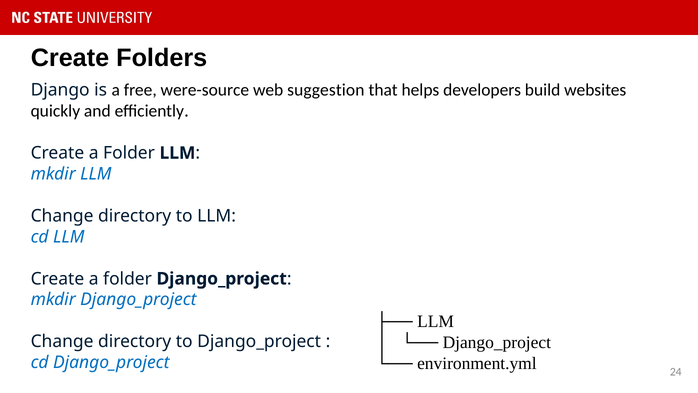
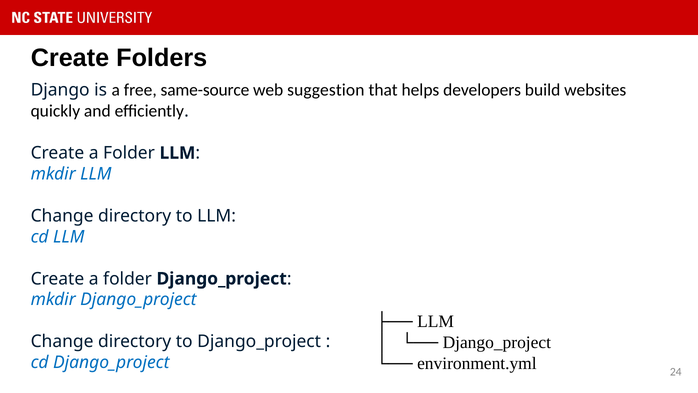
were-source: were-source -> same-source
